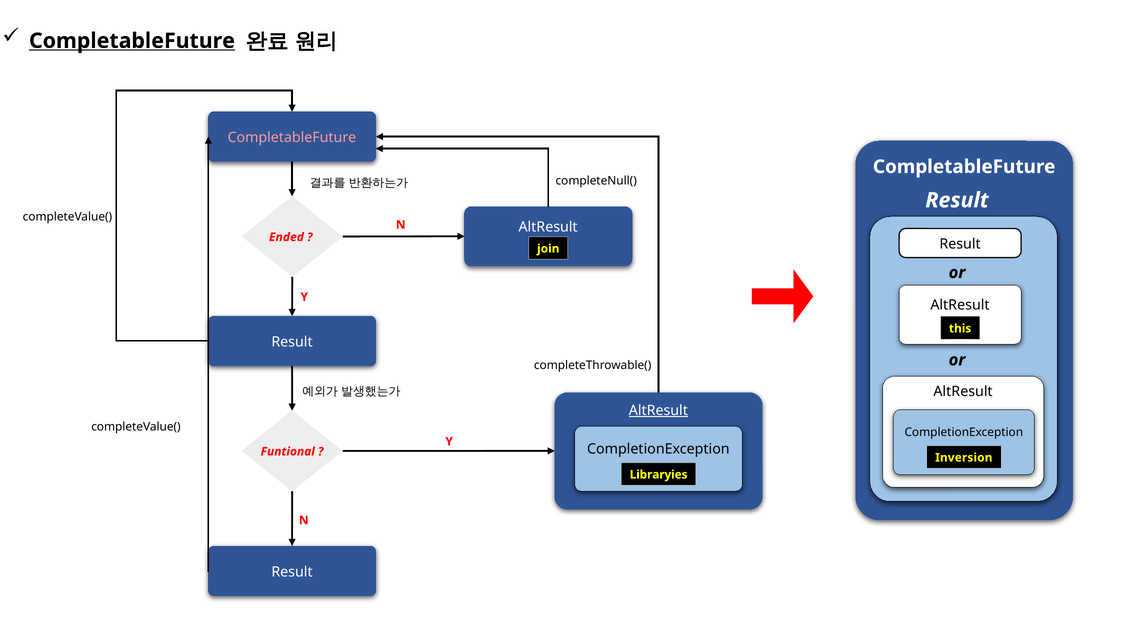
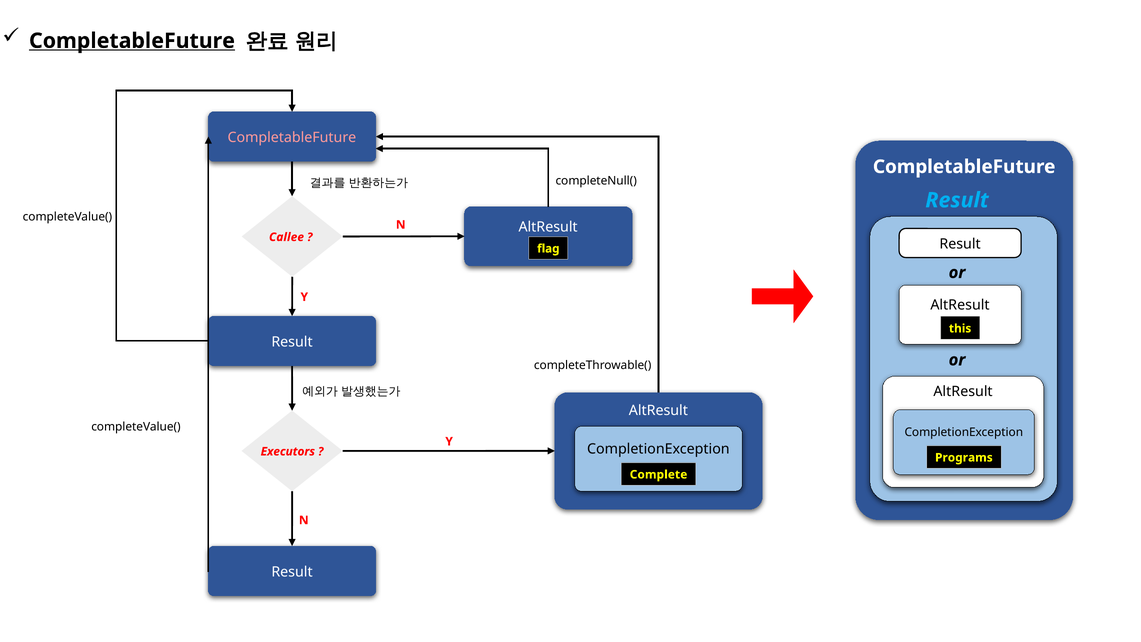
Result at (957, 200) colour: white -> light blue
Ended: Ended -> Callee
join: join -> flag
AltResult at (658, 410) underline: present -> none
Funtional: Funtional -> Executors
Inversion: Inversion -> Programs
Libraryies: Libraryies -> Complete
